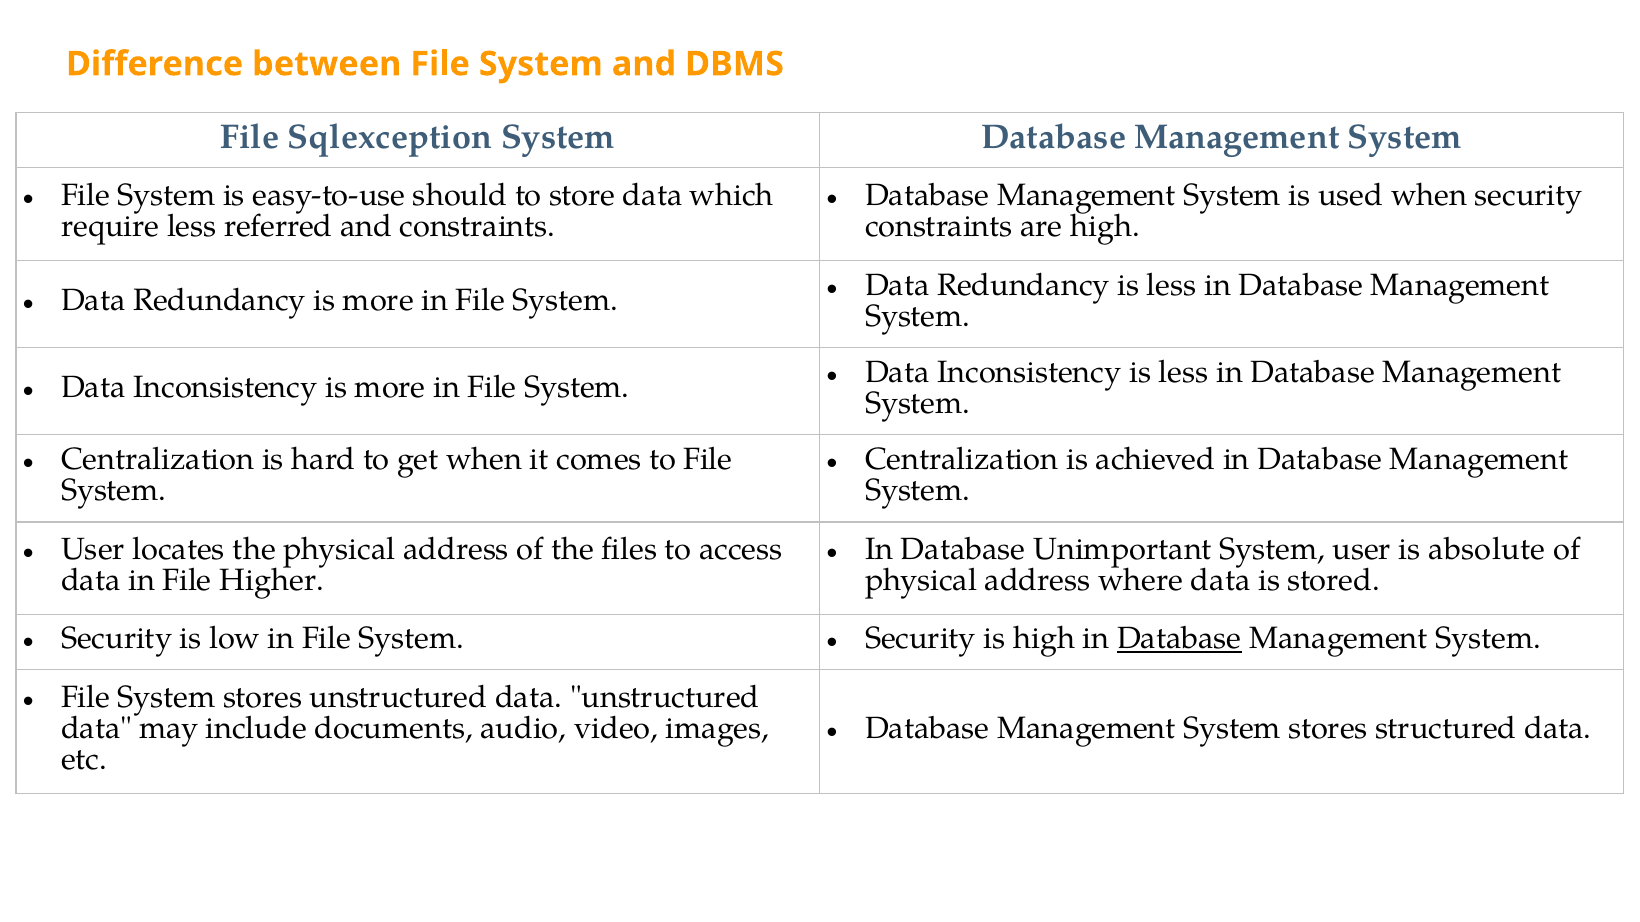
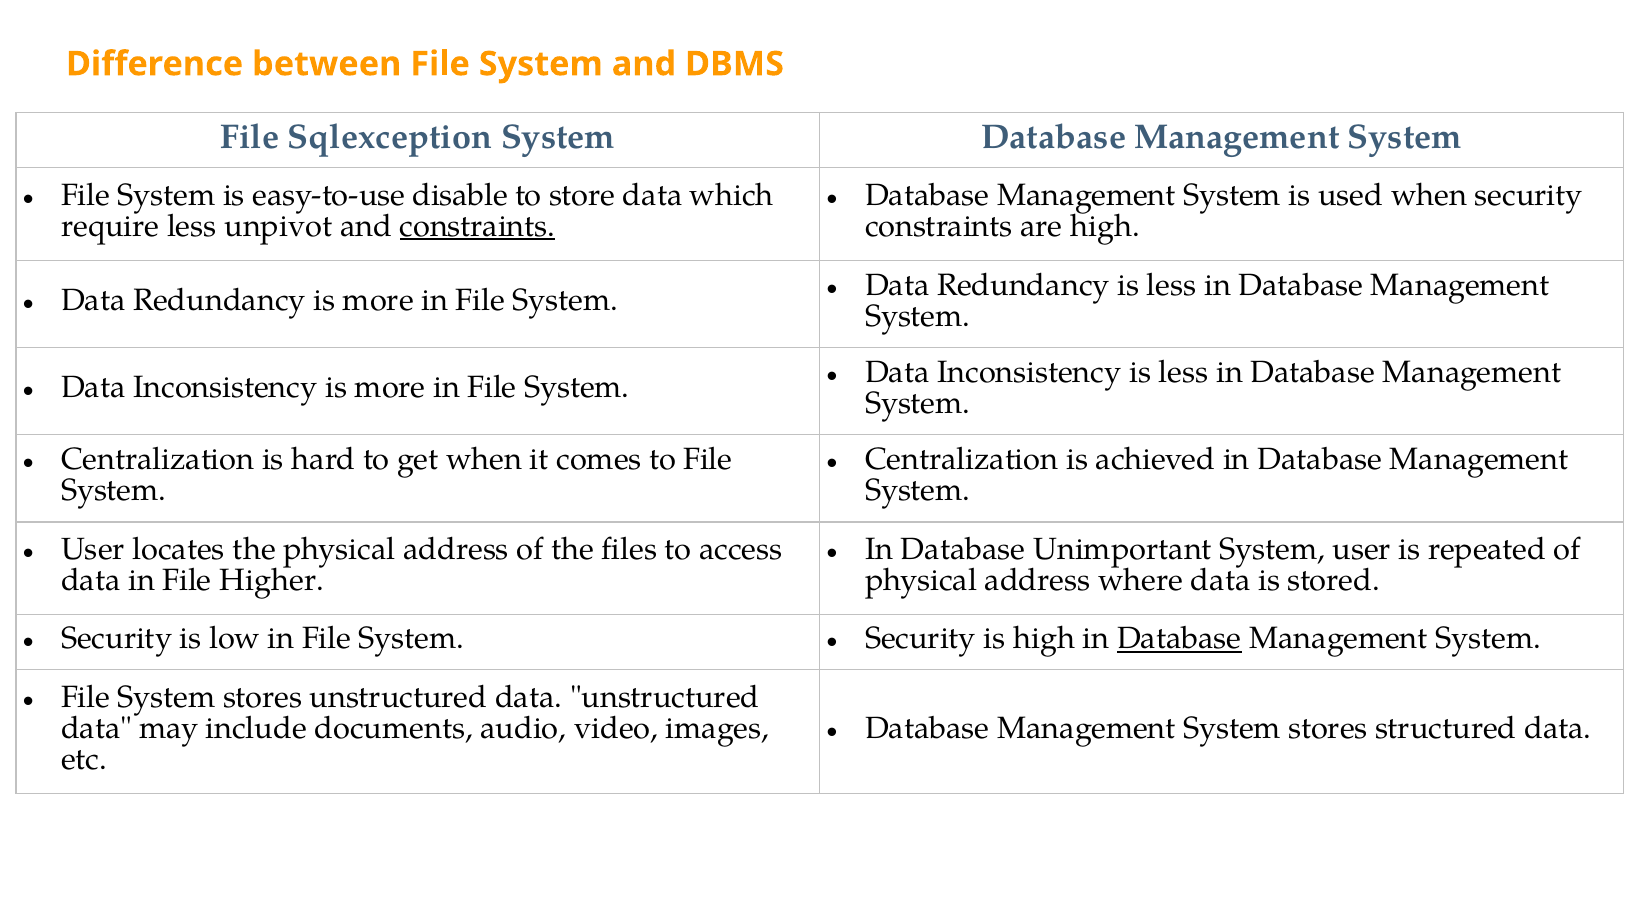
should: should -> disable
referred: referred -> unpivot
constraints at (478, 226) underline: none -> present
absolute: absolute -> repeated
